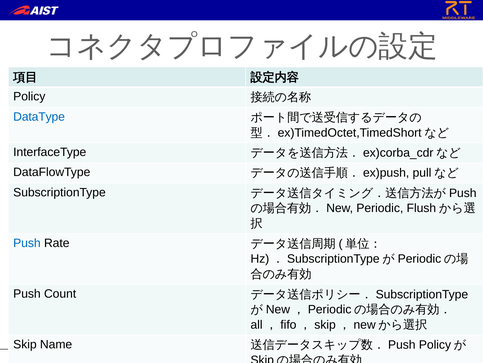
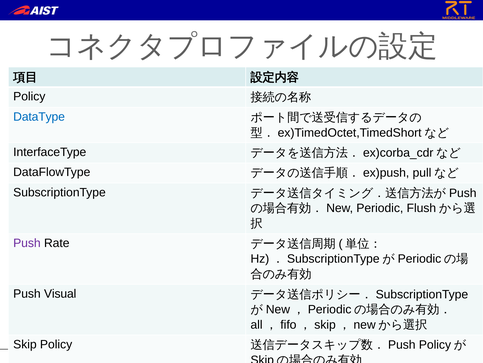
Push at (27, 243) colour: blue -> purple
Count: Count -> Visual
Skip Name: Name -> Policy
